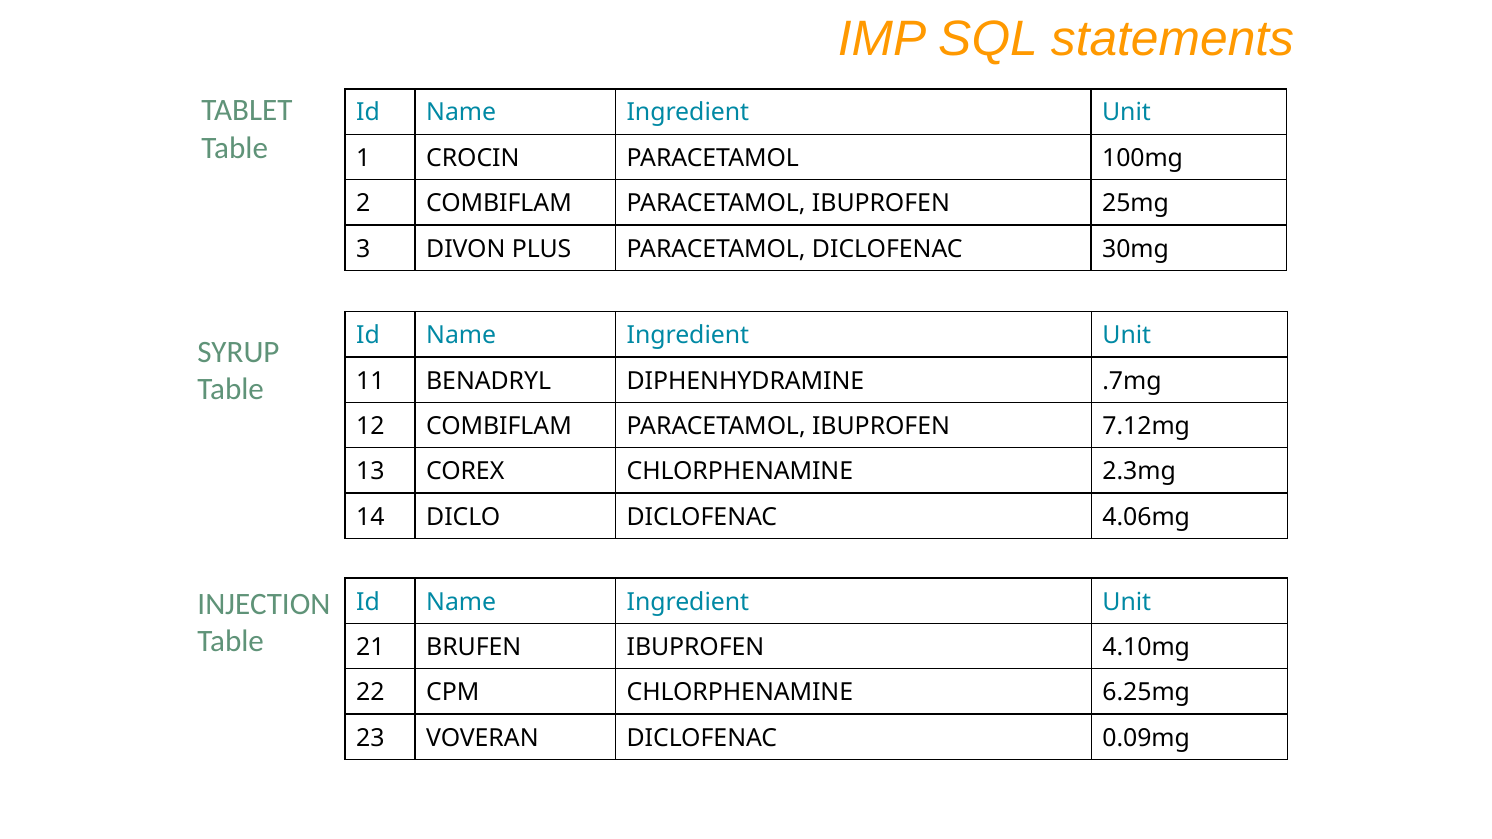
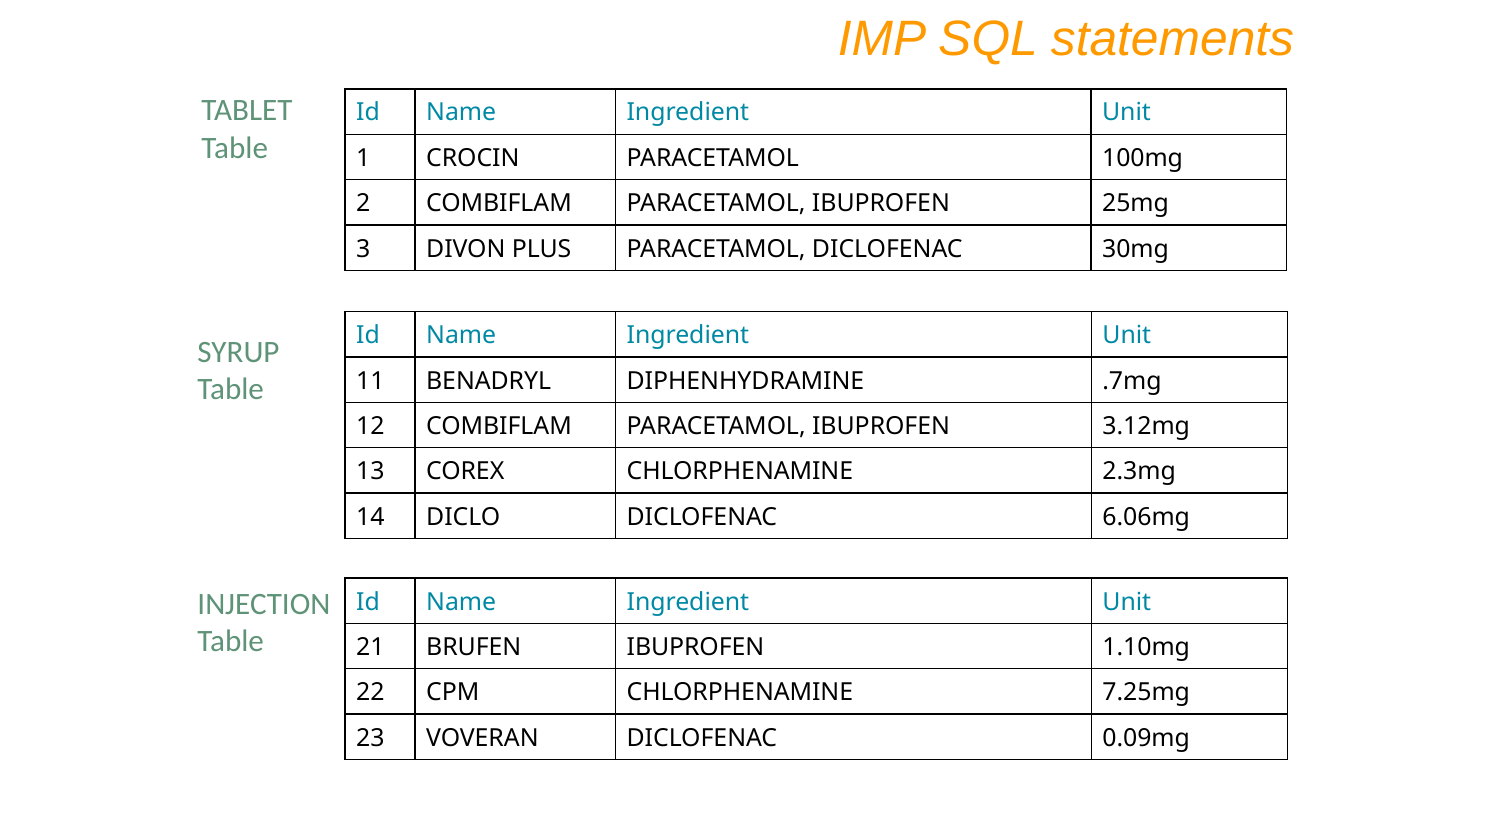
7.12mg: 7.12mg -> 3.12mg
4.06mg: 4.06mg -> 6.06mg
4.10mg: 4.10mg -> 1.10mg
6.25mg: 6.25mg -> 7.25mg
